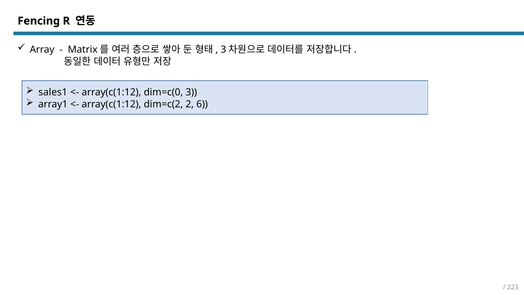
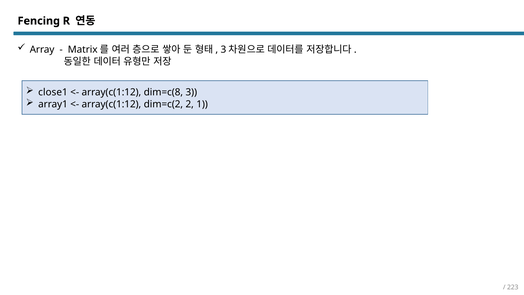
sales1: sales1 -> close1
dim=c(0: dim=c(0 -> dim=c(8
6: 6 -> 1
